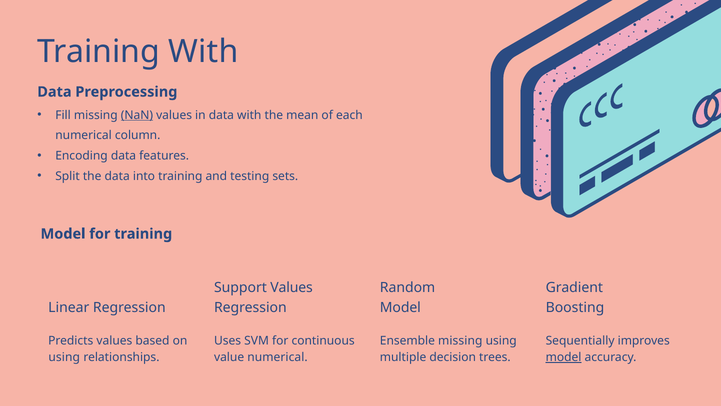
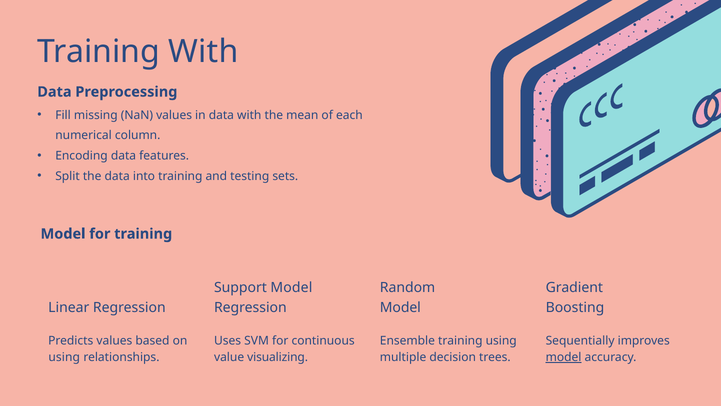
NaN underline: present -> none
Support Values: Values -> Model
Ensemble missing: missing -> training
value numerical: numerical -> visualizing
